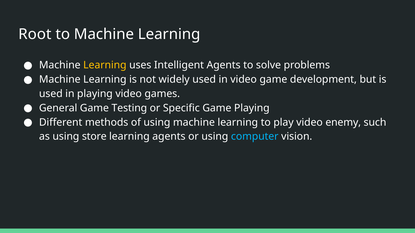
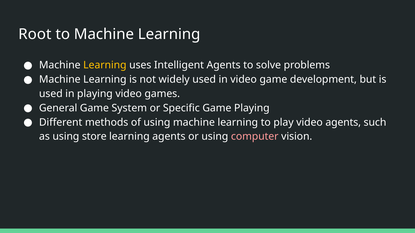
Testing: Testing -> System
video enemy: enemy -> agents
computer colour: light blue -> pink
